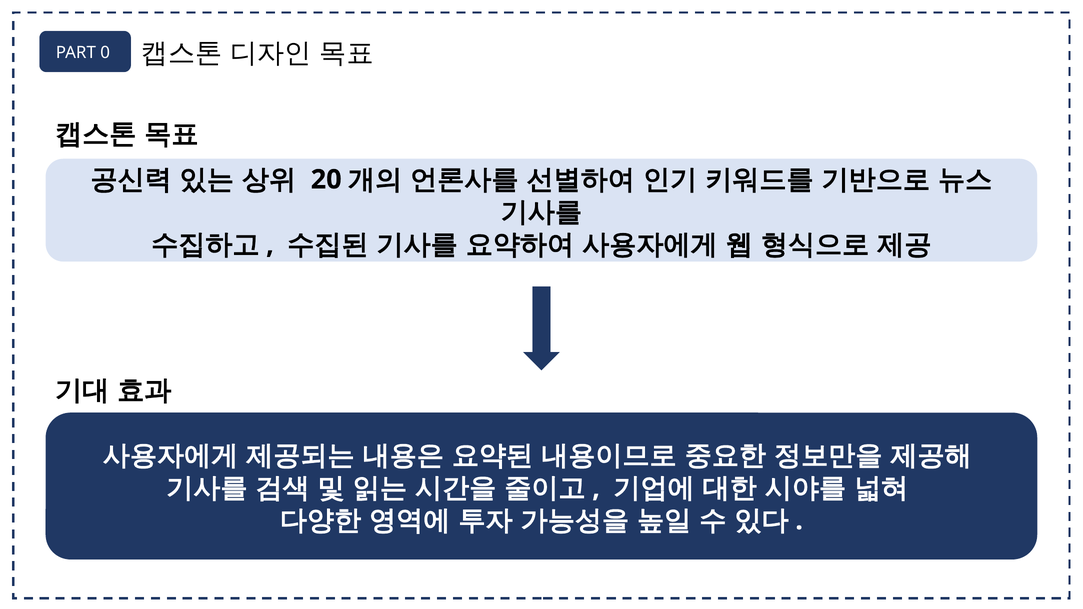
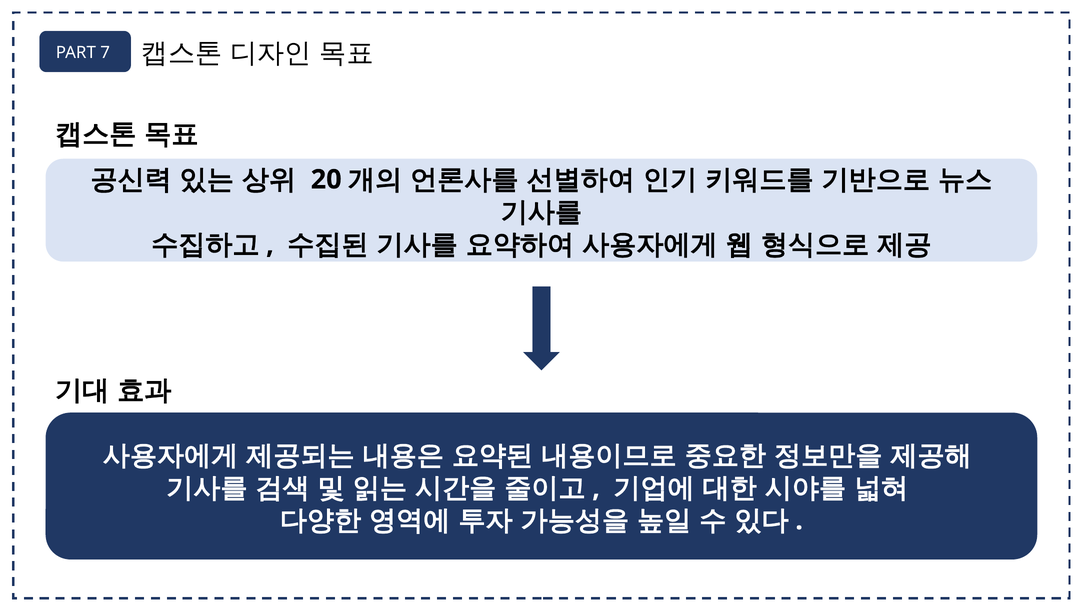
0: 0 -> 7
